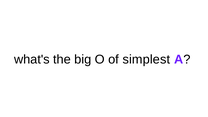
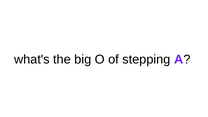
simplest: simplest -> stepping
